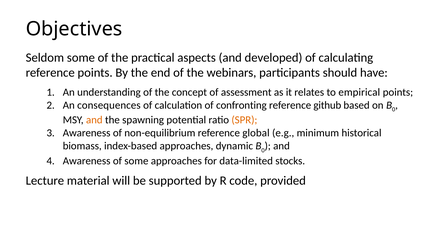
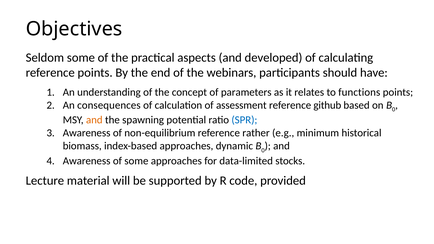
assessment: assessment -> parameters
empirical: empirical -> functions
confronting: confronting -> assessment
SPR colour: orange -> blue
global: global -> rather
